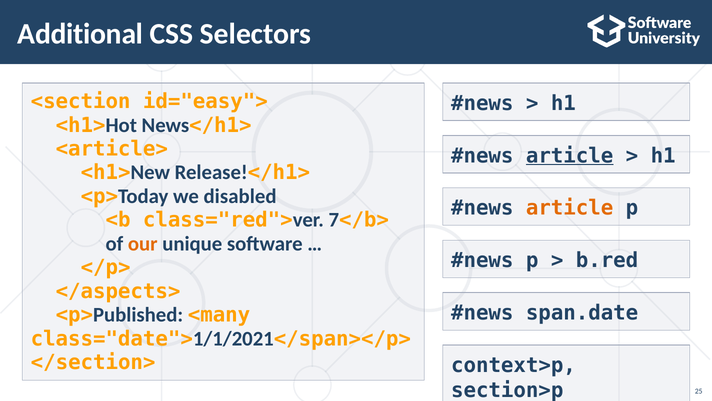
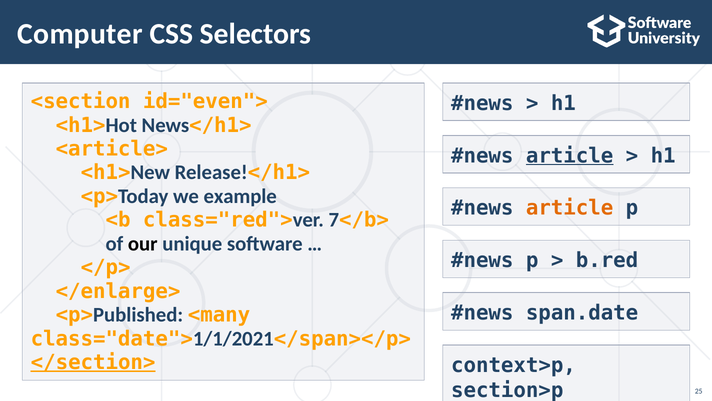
Additional: Additional -> Computer
id="easy">: id="easy"> -> id="even">
disabled: disabled -> example
our colour: orange -> black
</aspects>: </aspects> -> </enlarge>
</section> underline: none -> present
